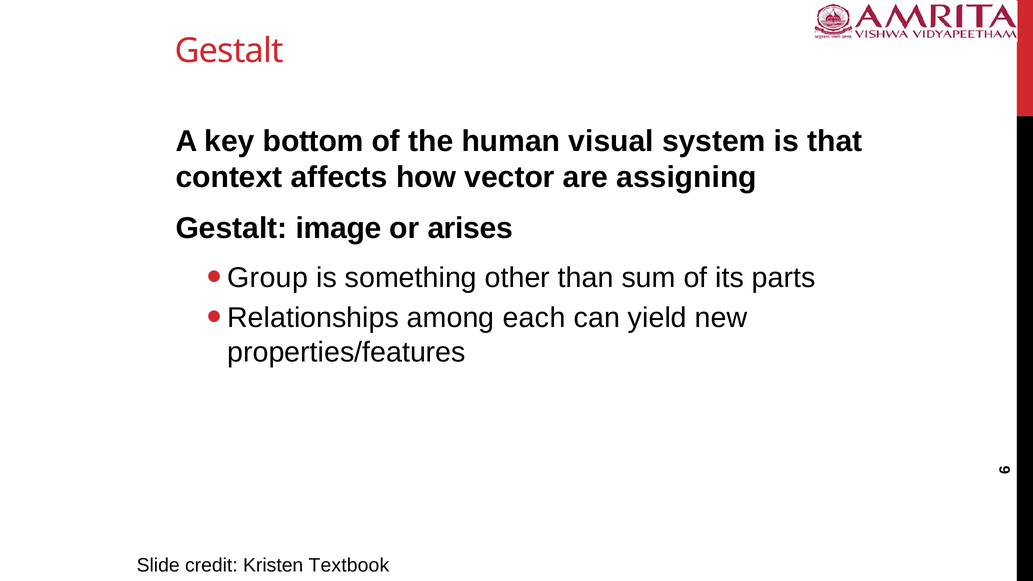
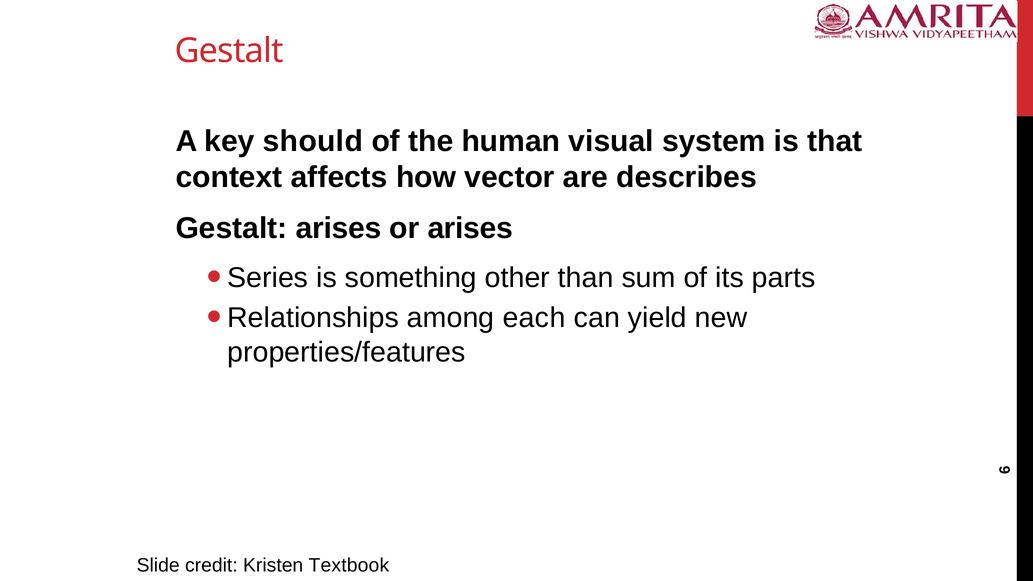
bottom: bottom -> should
assigning: assigning -> describes
Gestalt image: image -> arises
Group: Group -> Series
